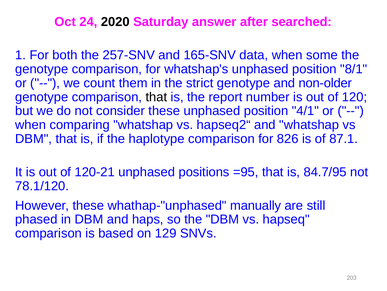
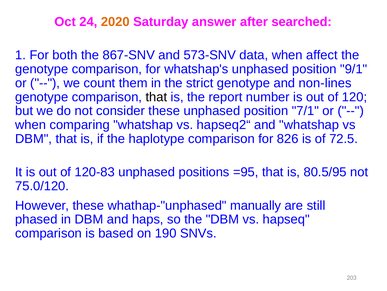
2020 colour: black -> orange
257-SNV: 257-SNV -> 867-SNV
165-SNV: 165-SNV -> 573-SNV
some: some -> affect
8/1: 8/1 -> 9/1
non-older: non-older -> non-lines
4/1: 4/1 -> 7/1
87.1: 87.1 -> 72.5
120-21: 120-21 -> 120-83
84.7/95: 84.7/95 -> 80.5/95
78.1/120: 78.1/120 -> 75.0/120
129: 129 -> 190
